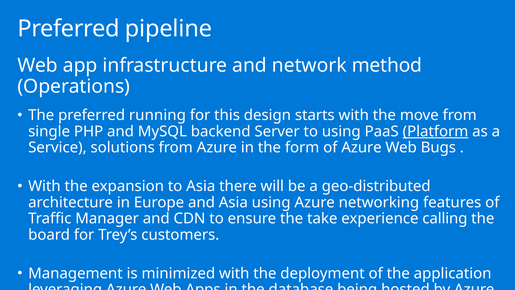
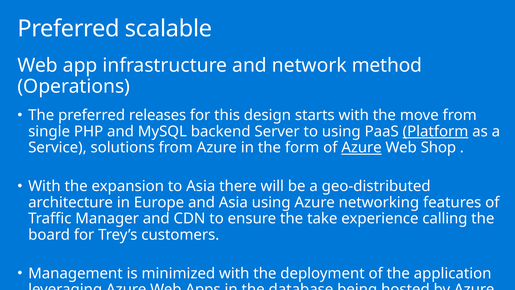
pipeline: pipeline -> scalable
running: running -> releases
Azure at (362, 147) underline: none -> present
Bugs: Bugs -> Shop
